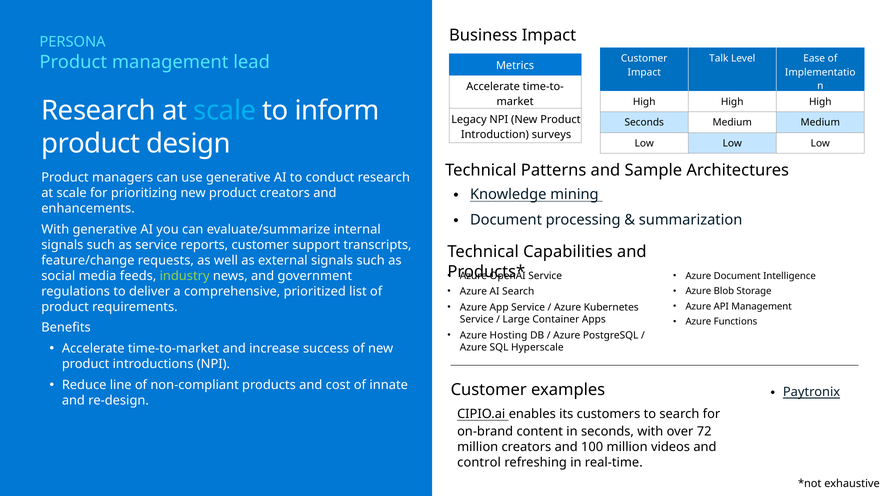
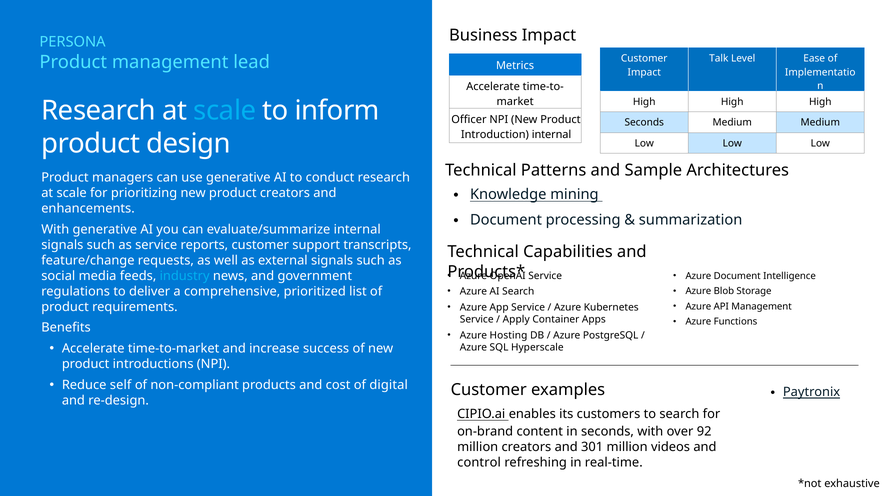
Legacy: Legacy -> Officer
Introduction surveys: surveys -> internal
industry colour: light green -> light blue
Large: Large -> Apply
line: line -> self
innate: innate -> digital
72: 72 -> 92
100: 100 -> 301
